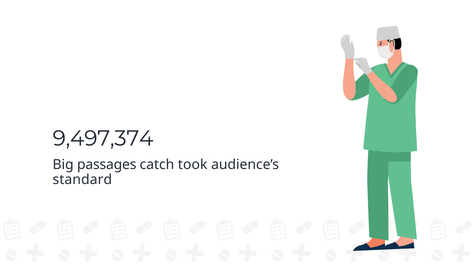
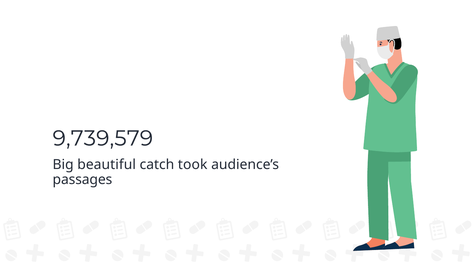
9,497,374: 9,497,374 -> 9,739,579
passages: passages -> beautiful
standard: standard -> passages
